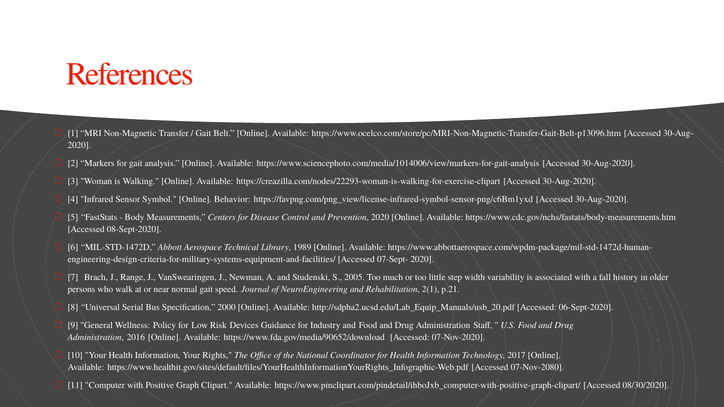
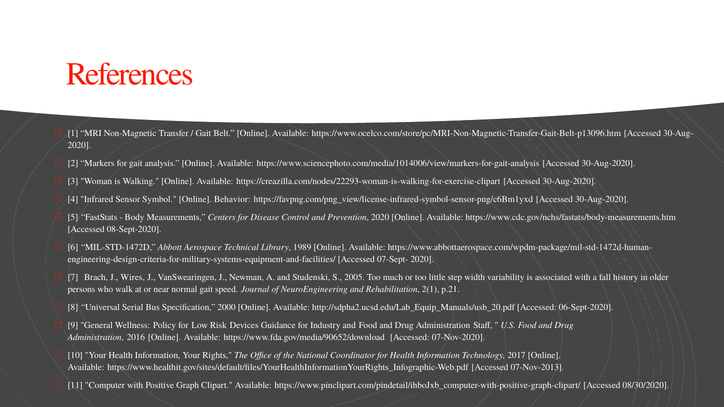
Range: Range -> Wires
07-Nov-2080: 07-Nov-2080 -> 07-Nov-2013
